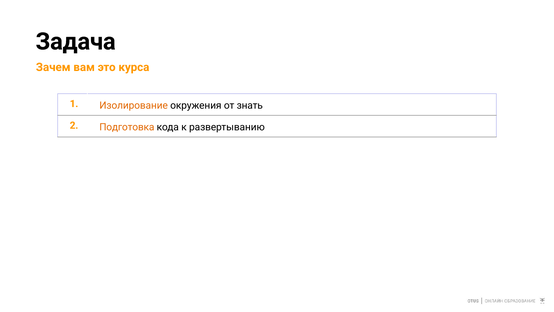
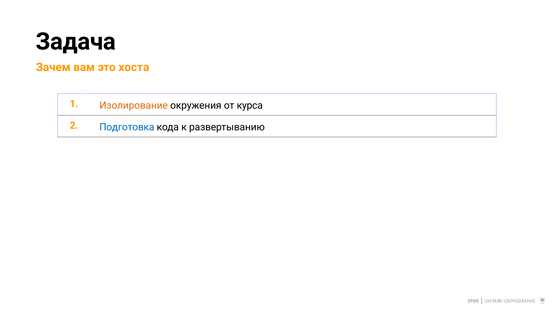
курса: курса -> хоста
знать: знать -> курса
Подготовка colour: orange -> blue
